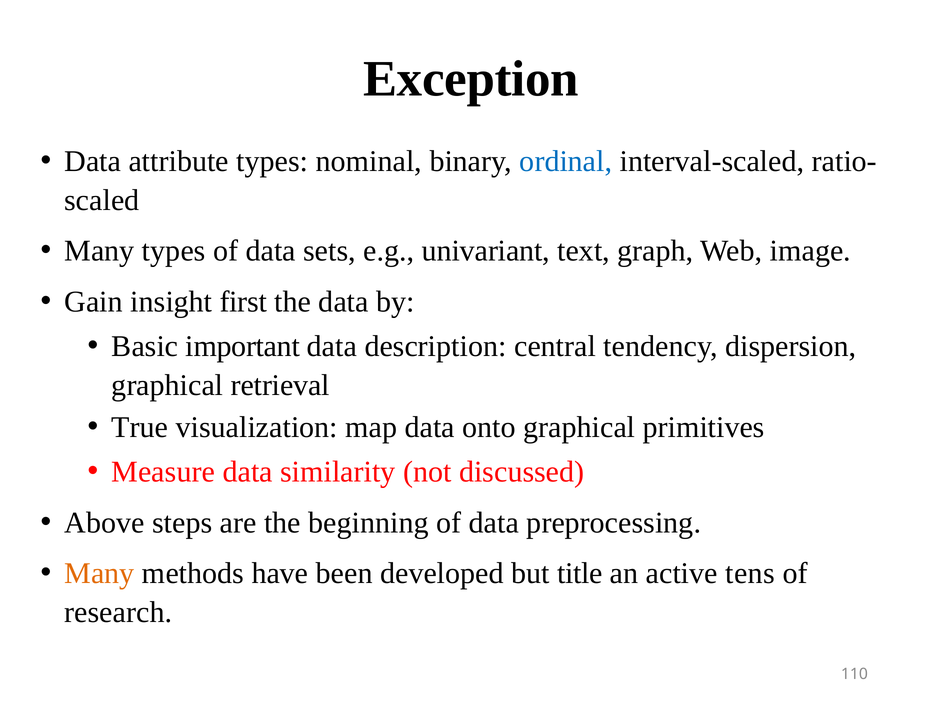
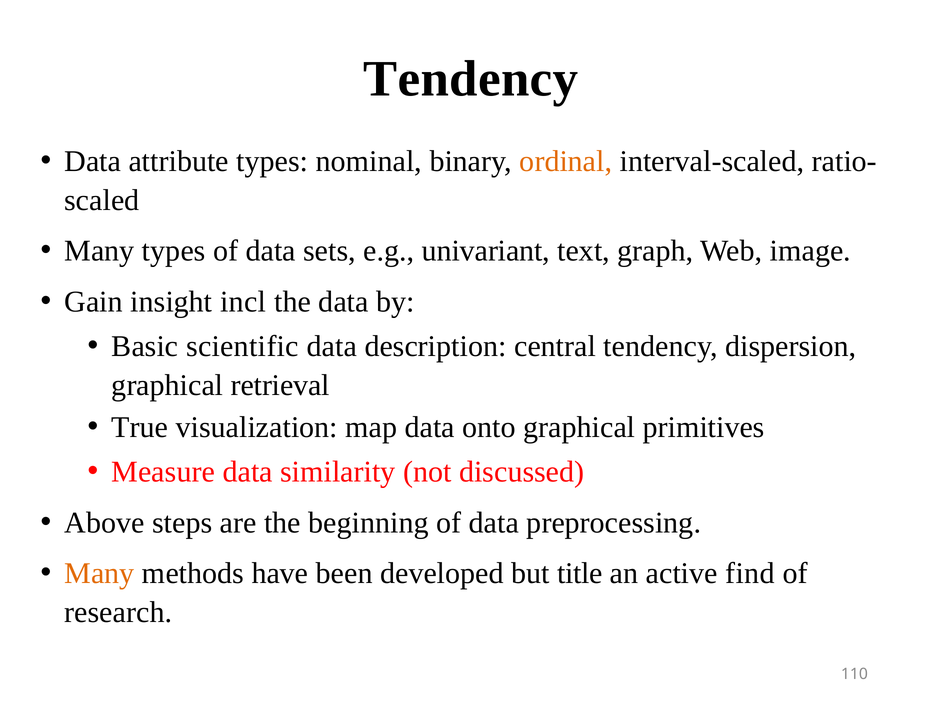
Exception at (471, 79): Exception -> Tendency
ordinal colour: blue -> orange
first: first -> incl
important: important -> scientific
tens: tens -> find
